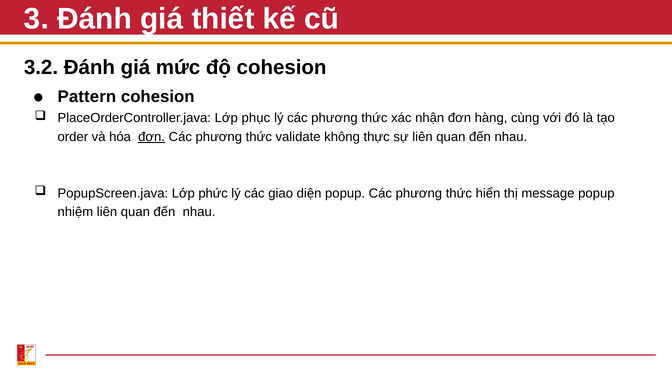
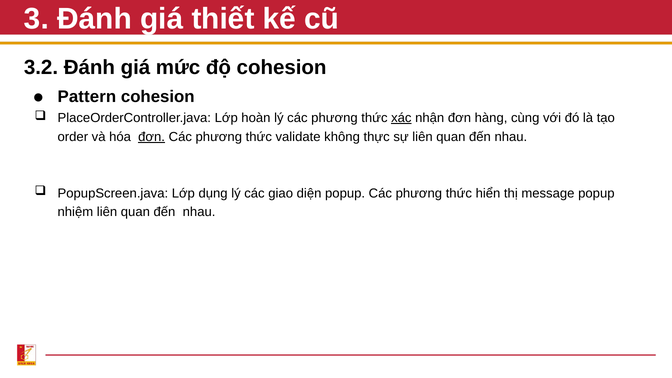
phục: phục -> hoàn
xác underline: none -> present
phức: phức -> dụng
